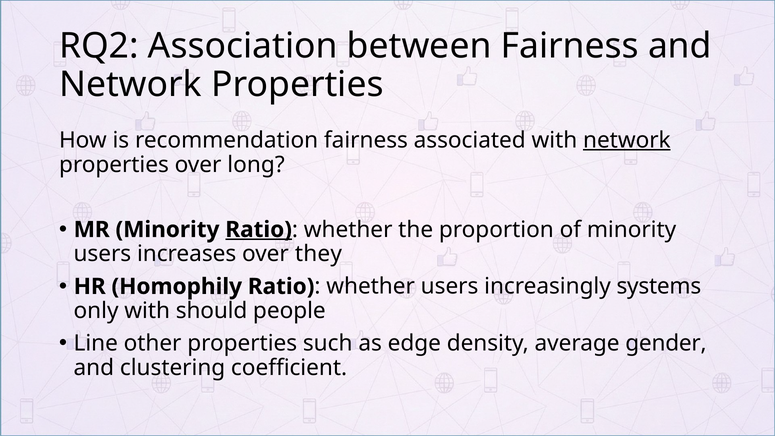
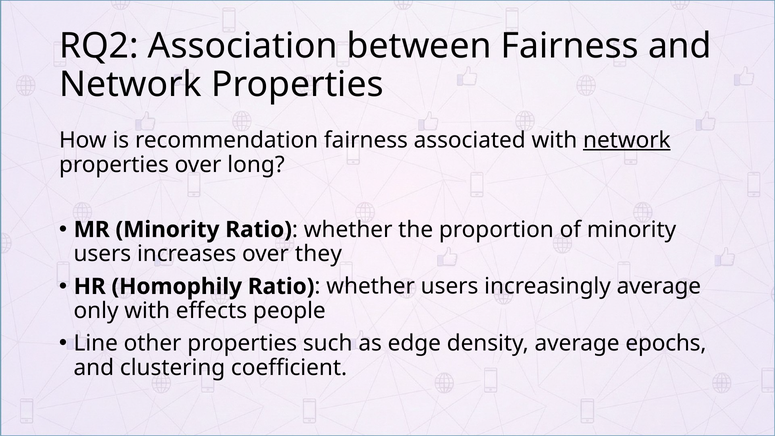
Ratio at (259, 230) underline: present -> none
increasingly systems: systems -> average
should: should -> effects
gender: gender -> epochs
